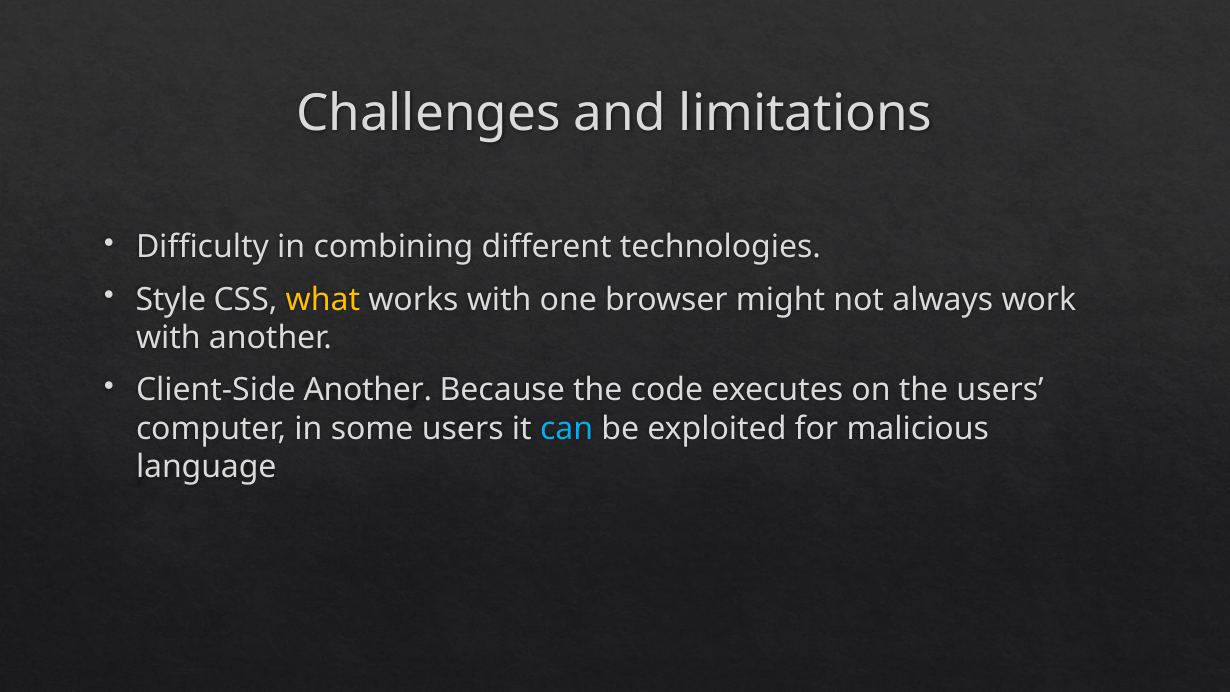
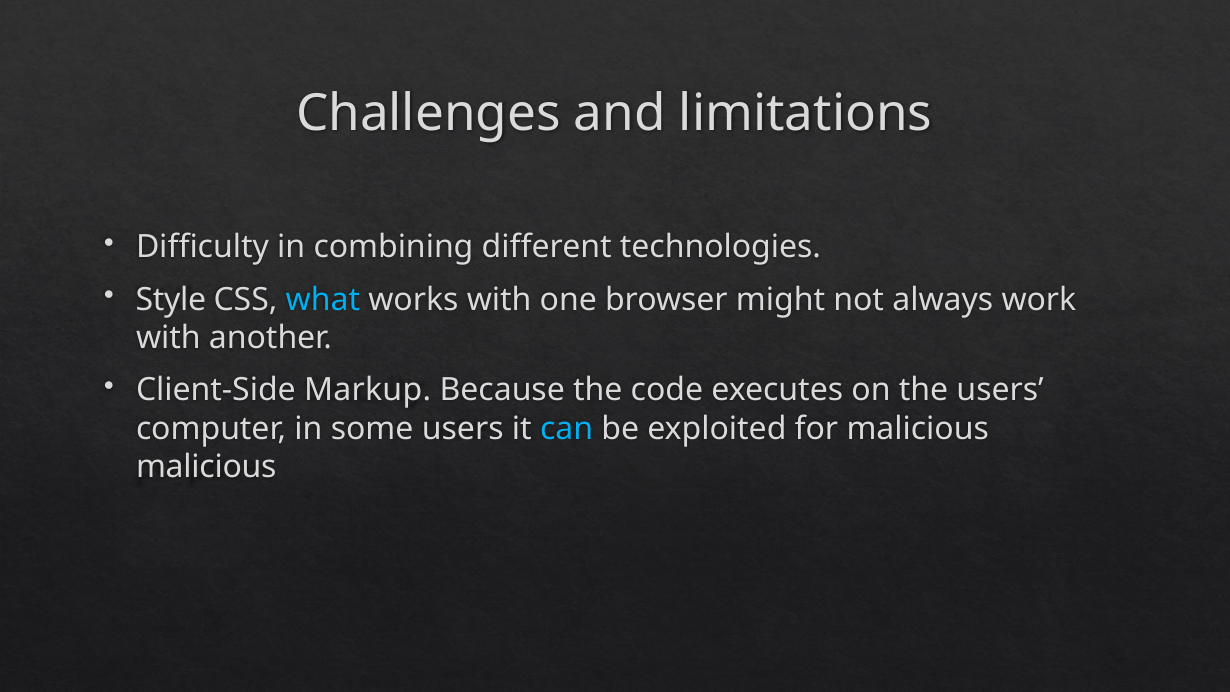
what colour: yellow -> light blue
Client-Side Another: Another -> Markup
language at (206, 467): language -> malicious
